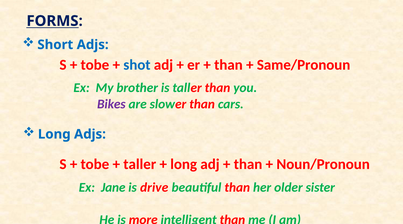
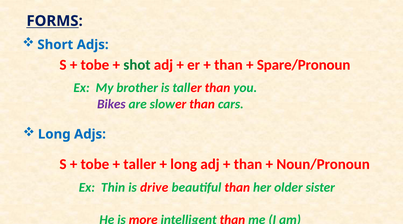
shot colour: blue -> green
Same/Pronoun: Same/Pronoun -> Spare/Pronoun
Jane: Jane -> Thin
